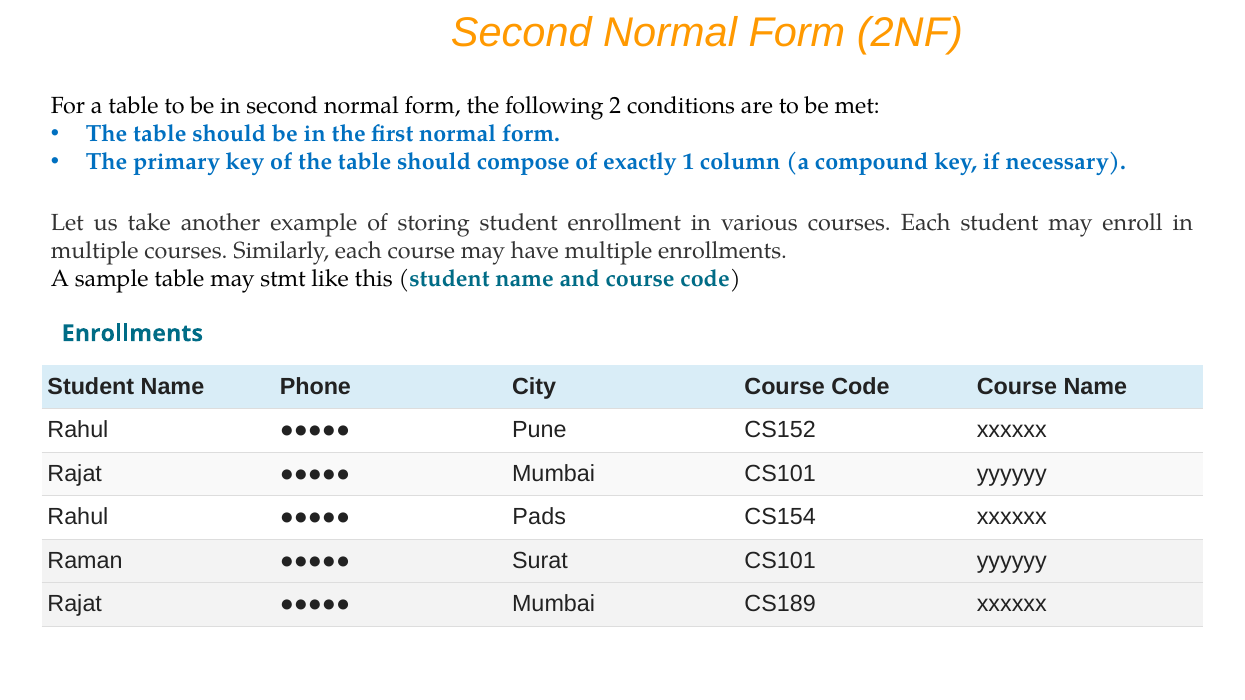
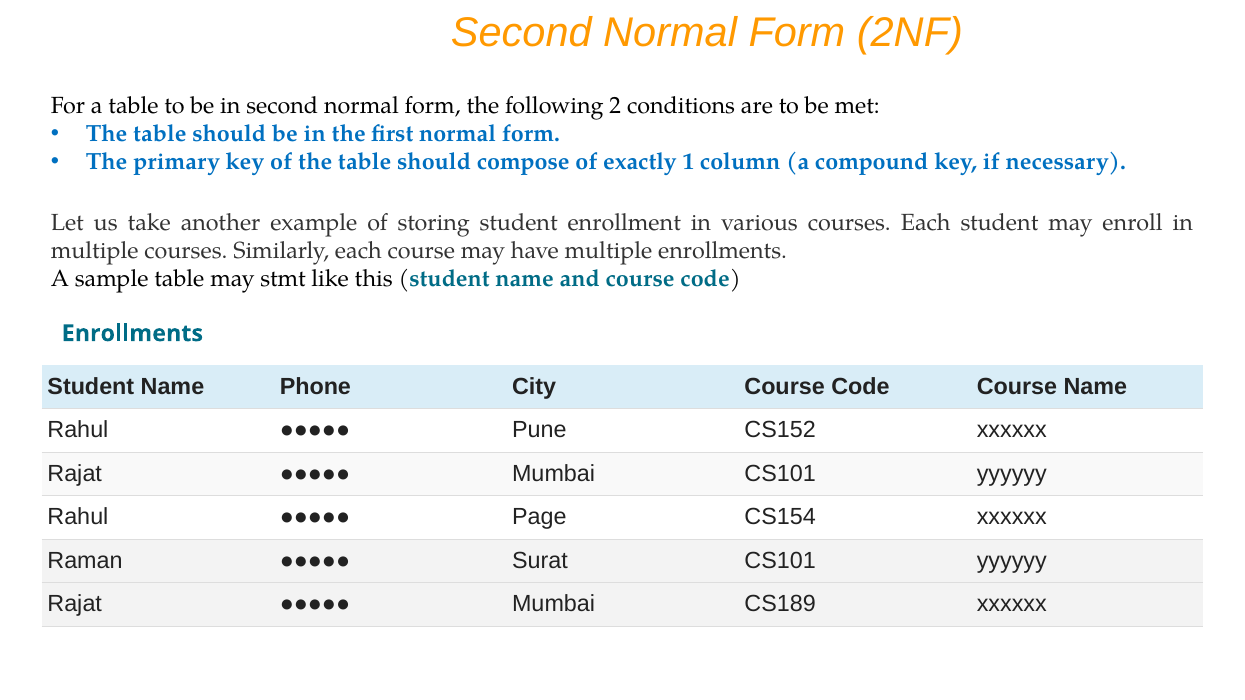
Pads: Pads -> Page
